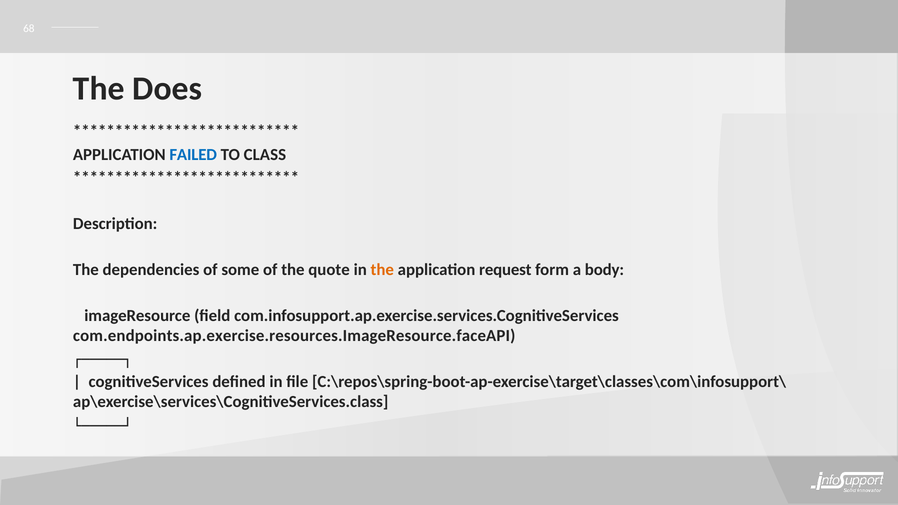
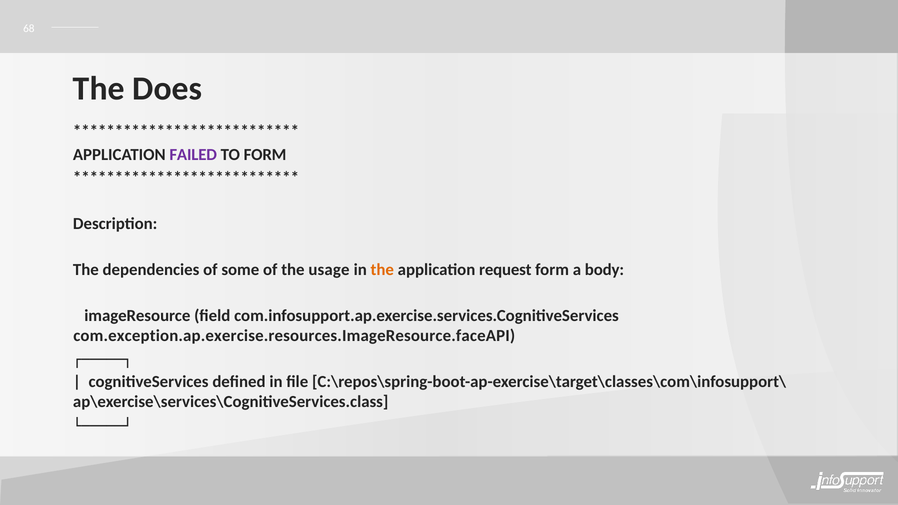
FAILED colour: blue -> purple
TO CLASS: CLASS -> FORM
quote: quote -> usage
com.endpoints.ap.exercise.resources.ImageResource.faceAPI: com.endpoints.ap.exercise.resources.ImageResource.faceAPI -> com.exception.ap.exercise.resources.ImageResource.faceAPI
